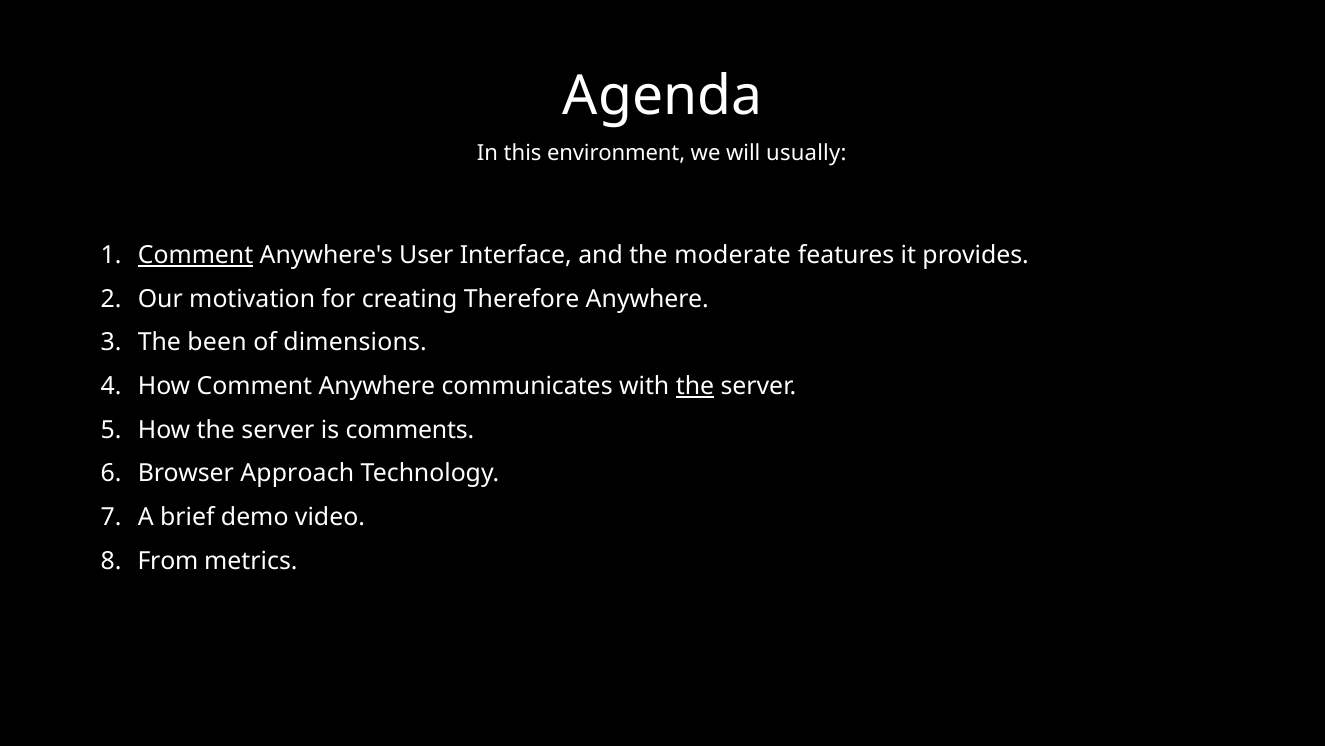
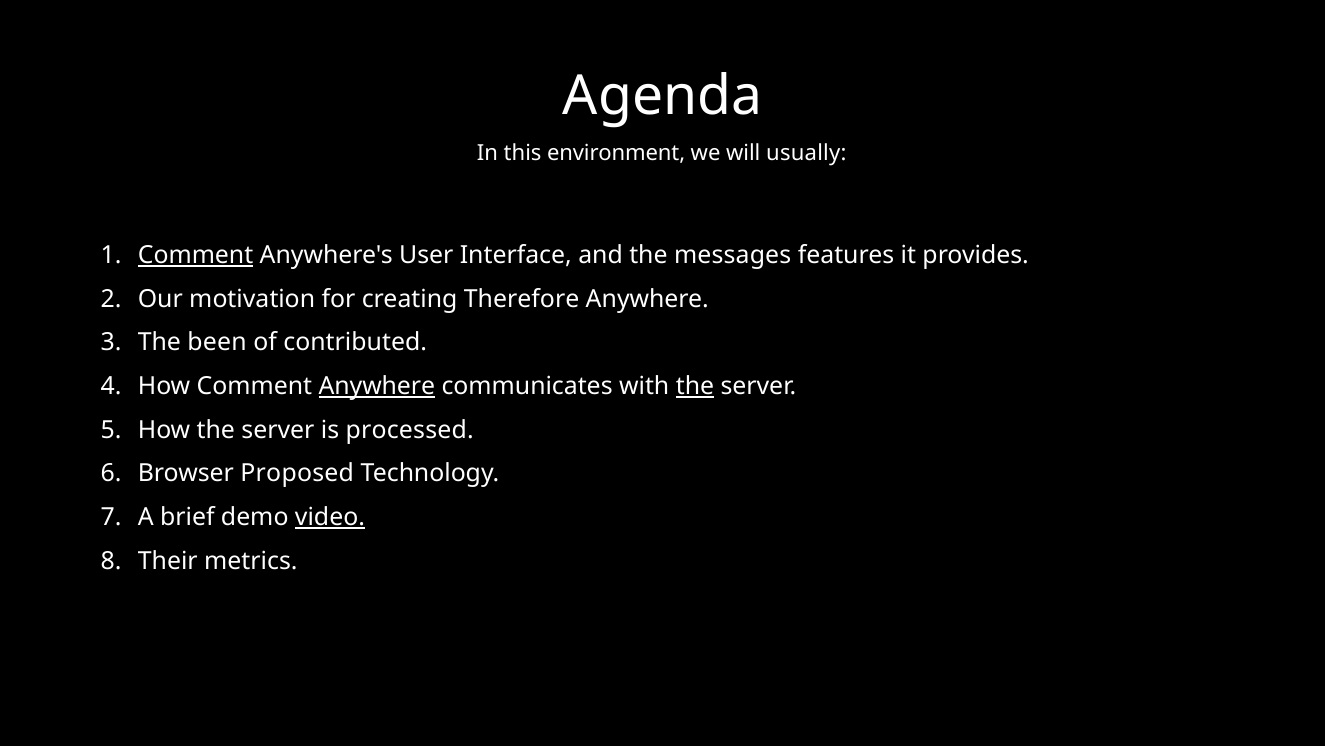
moderate: moderate -> messages
dimensions: dimensions -> contributed
Anywhere at (377, 386) underline: none -> present
comments: comments -> processed
Approach: Approach -> Proposed
video underline: none -> present
From: From -> Their
